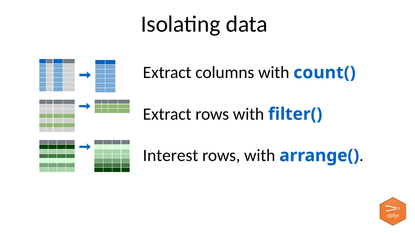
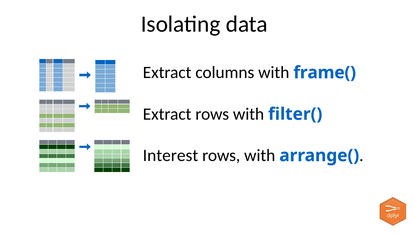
count(: count( -> frame(
